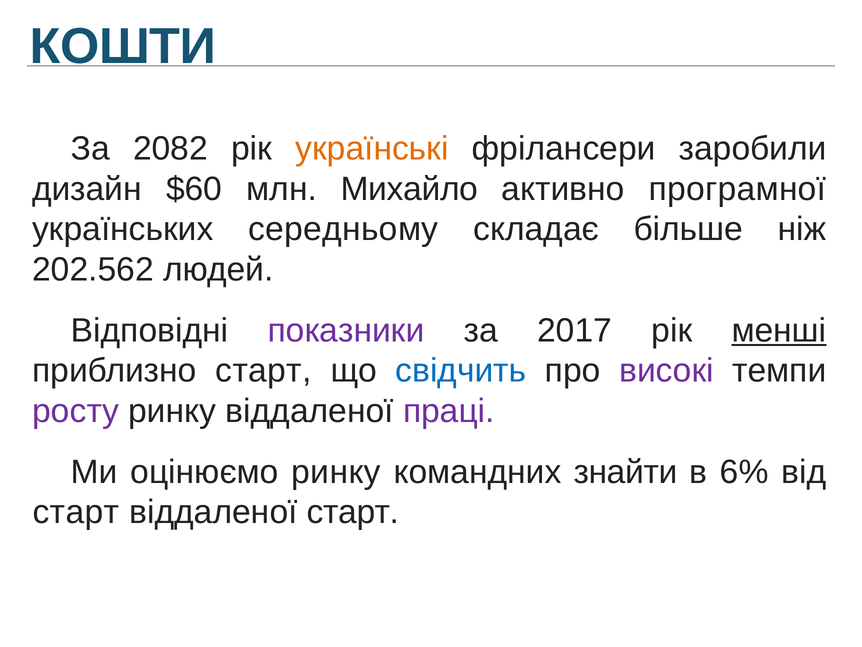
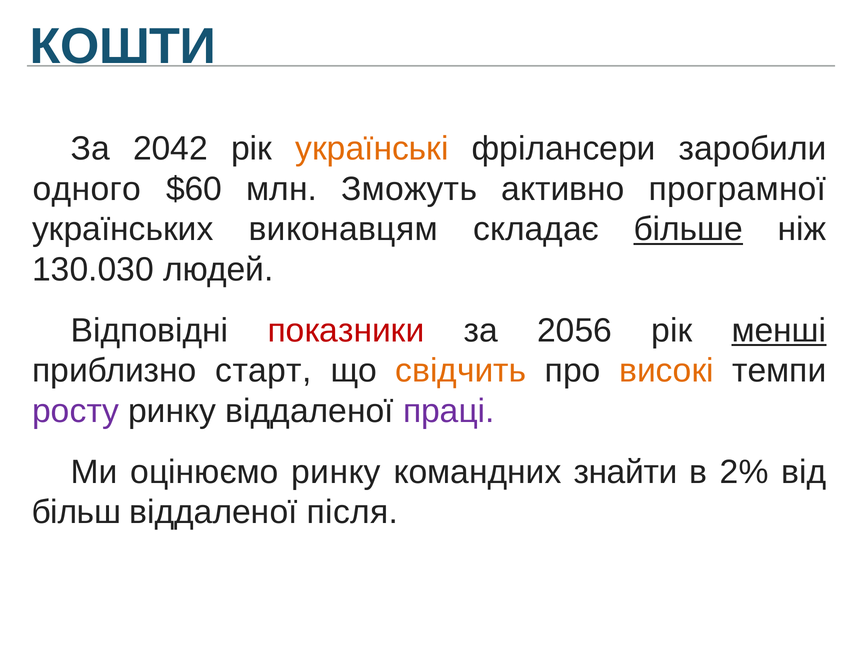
2082: 2082 -> 2042
дизайн: дизайн -> одного
Михайло: Михайло -> Зможуть
середньому: середньому -> виконавцям
більше underline: none -> present
202.562: 202.562 -> 130.030
показники colour: purple -> red
2017: 2017 -> 2056
свідчить colour: blue -> orange
високі colour: purple -> orange
6%: 6% -> 2%
старт at (76, 512): старт -> більш
віддаленої старт: старт -> після
